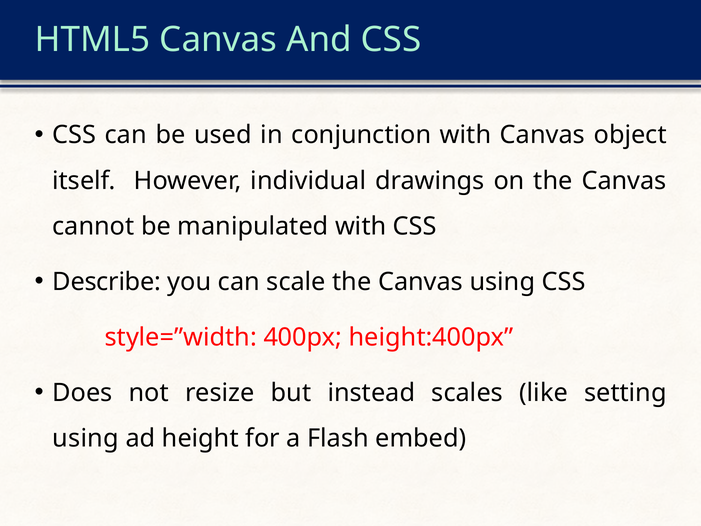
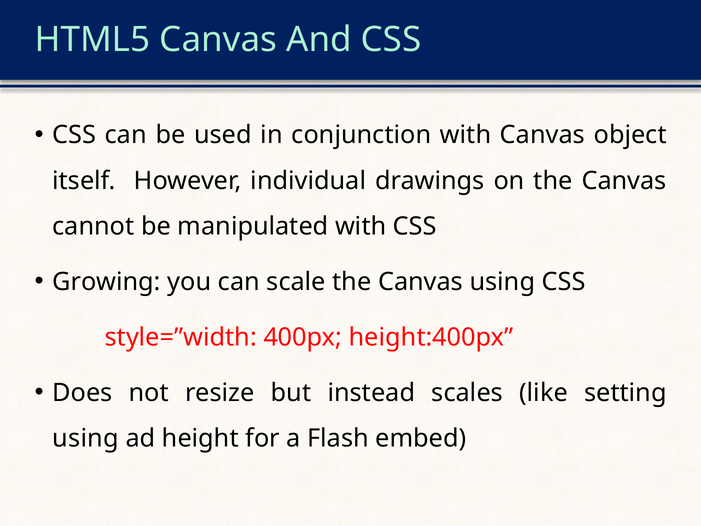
Describe: Describe -> Growing
